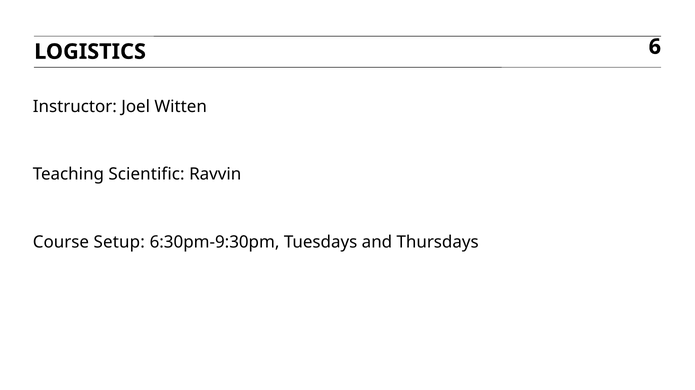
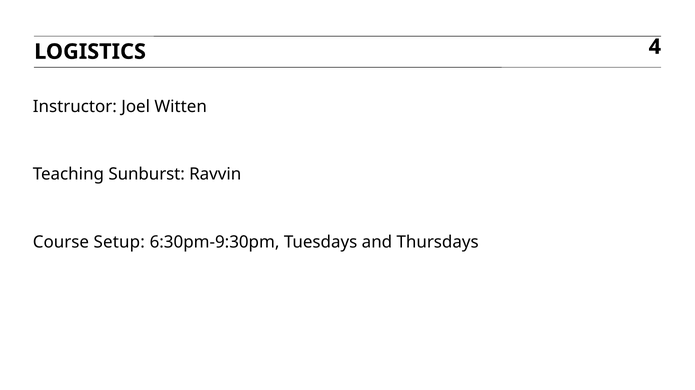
6: 6 -> 4
Scientific: Scientific -> Sunburst
